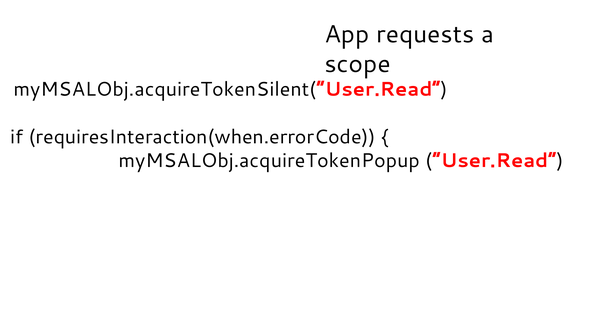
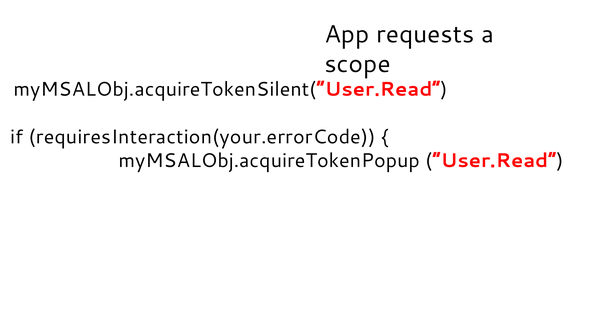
requiresInteraction(when.errorCode: requiresInteraction(when.errorCode -> requiresInteraction(your.errorCode
